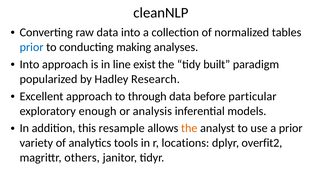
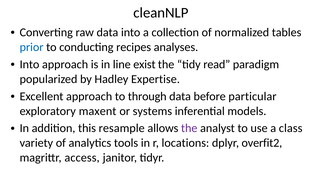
making: making -> recipes
built: built -> read
Research: Research -> Expertise
enough: enough -> maxent
analysis: analysis -> systems
the at (189, 128) colour: orange -> purple
a prior: prior -> class
others: others -> access
